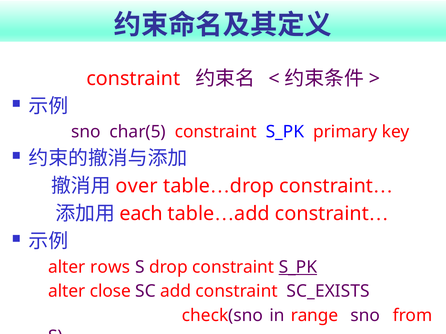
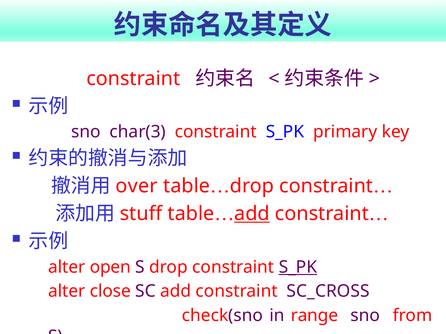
char(5: char(5 -> char(3
each: each -> stuff
add at (252, 214) underline: none -> present
rows: rows -> open
SC_EXISTS: SC_EXISTS -> SC_CROSS
